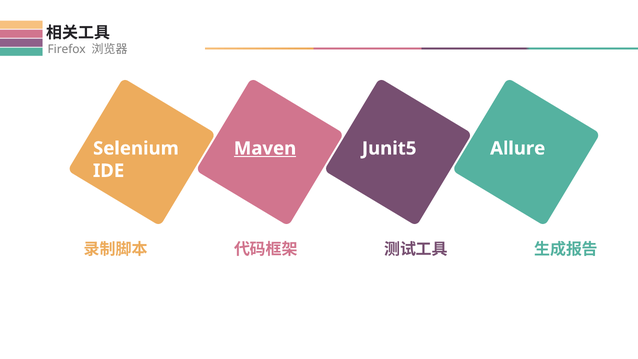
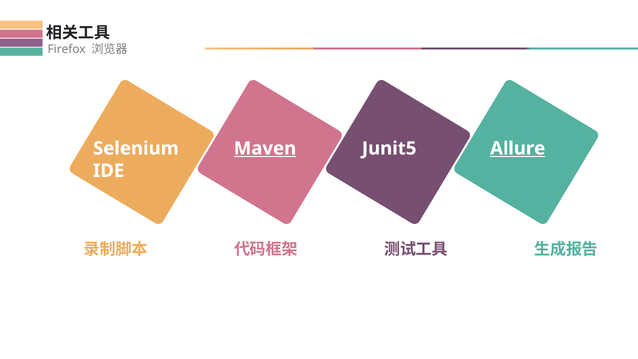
Allure underline: none -> present
